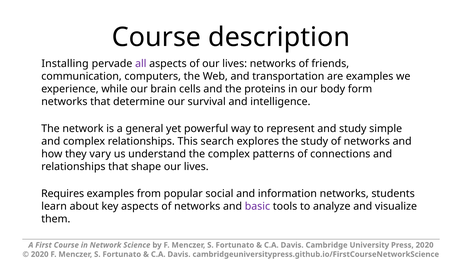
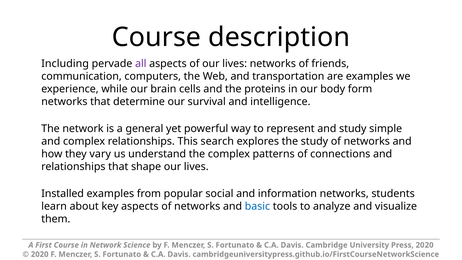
Installing: Installing -> Including
Requires: Requires -> Installed
basic colour: purple -> blue
